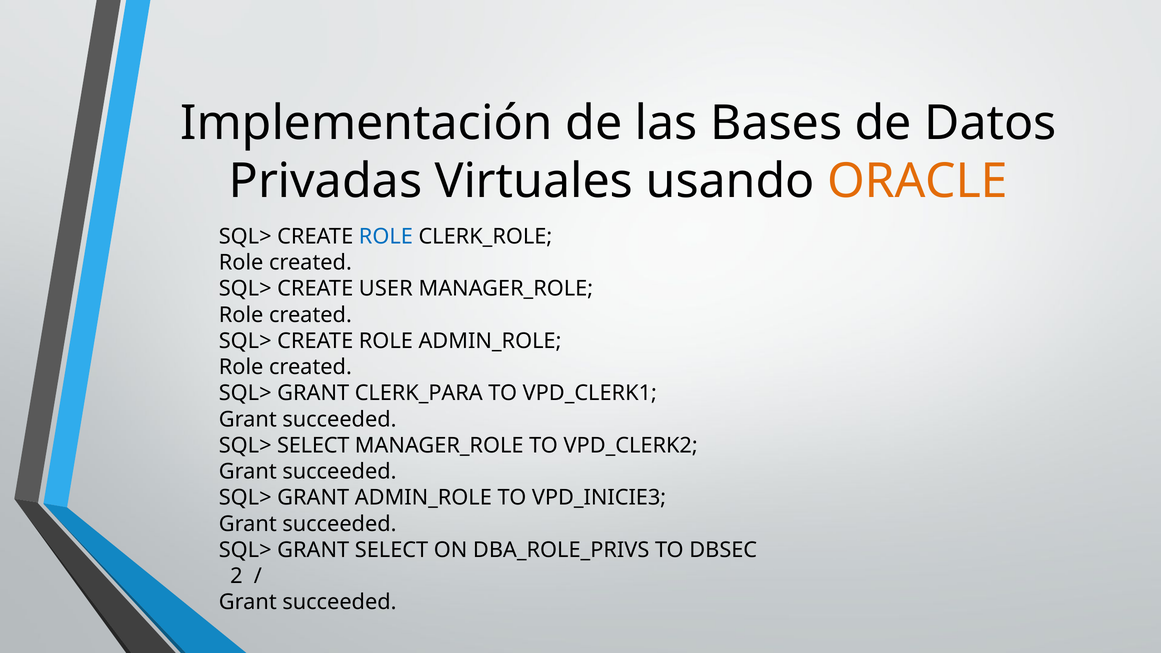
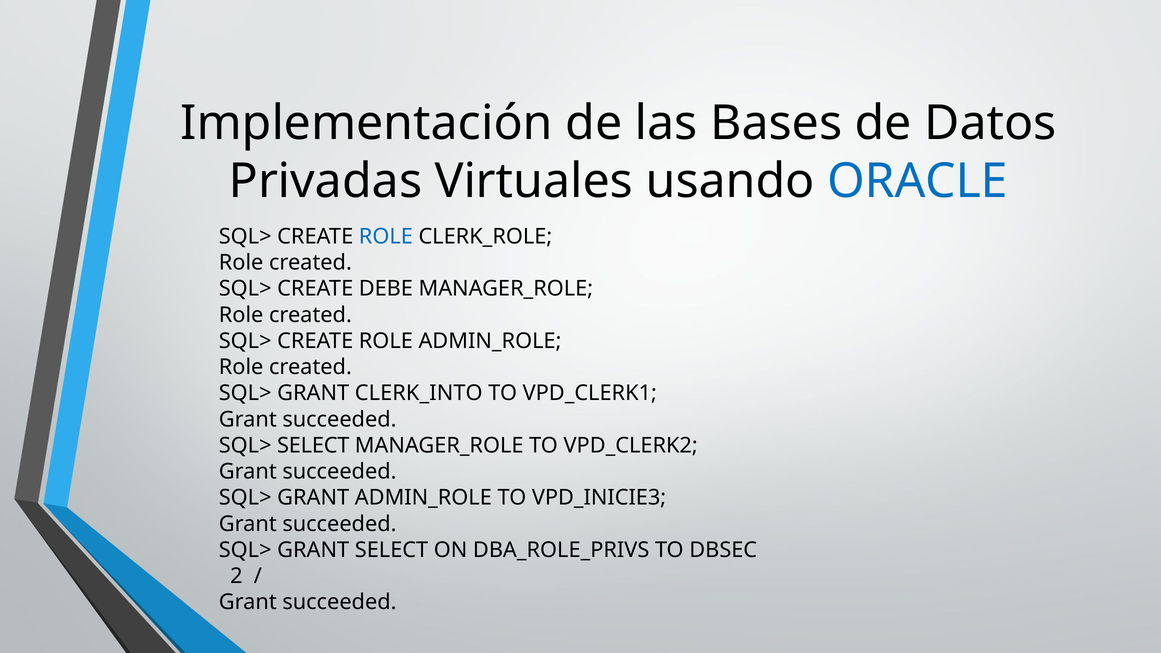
ORACLE colour: orange -> blue
USER: USER -> DEBE
CLERK_PARA: CLERK_PARA -> CLERK_INTO
